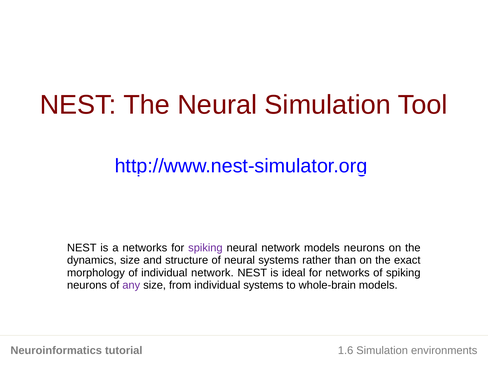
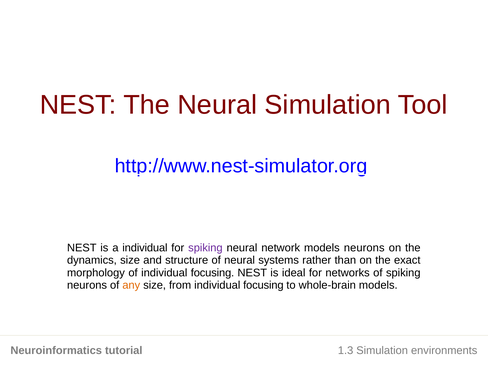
a networks: networks -> individual
of individual network: network -> focusing
any colour: purple -> orange
from individual systems: systems -> focusing
1.6: 1.6 -> 1.3
